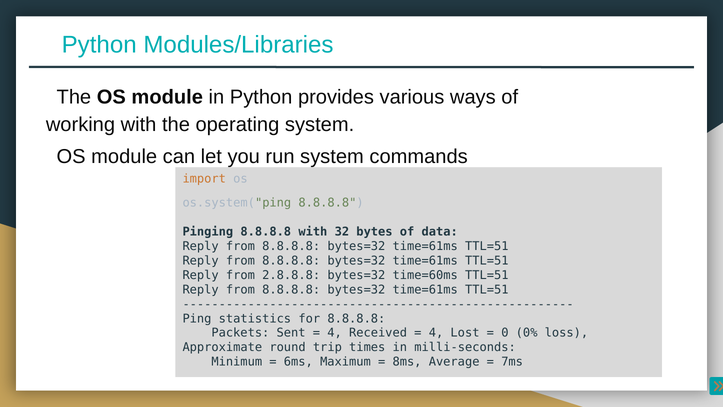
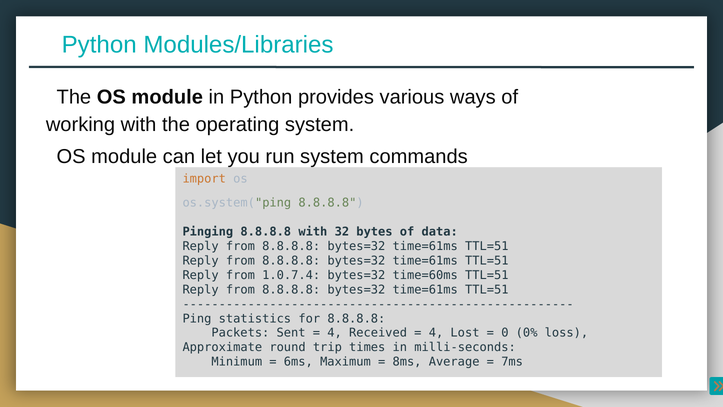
2.8.8.8: 2.8.8.8 -> 1.0.7.4
